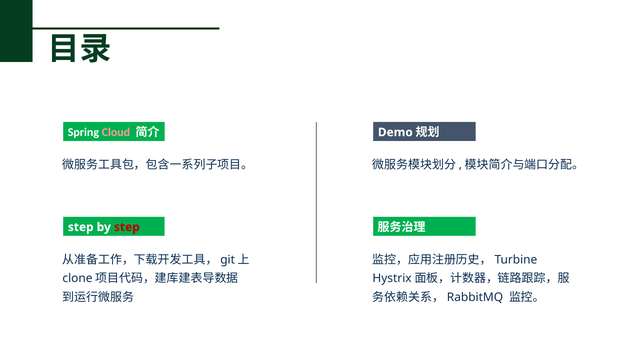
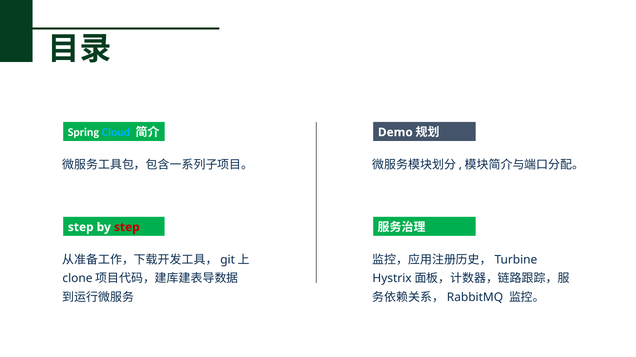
Cloud colour: pink -> light blue
